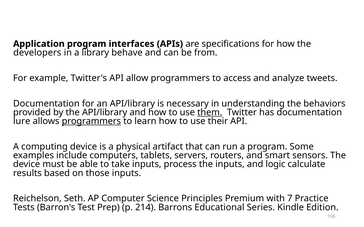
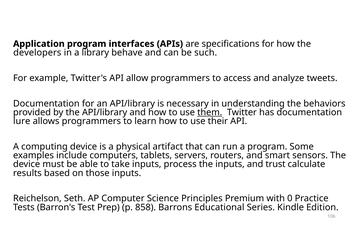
from: from -> such
programmers at (91, 121) underline: present -> none
logic: logic -> trust
7: 7 -> 0
214: 214 -> 858
